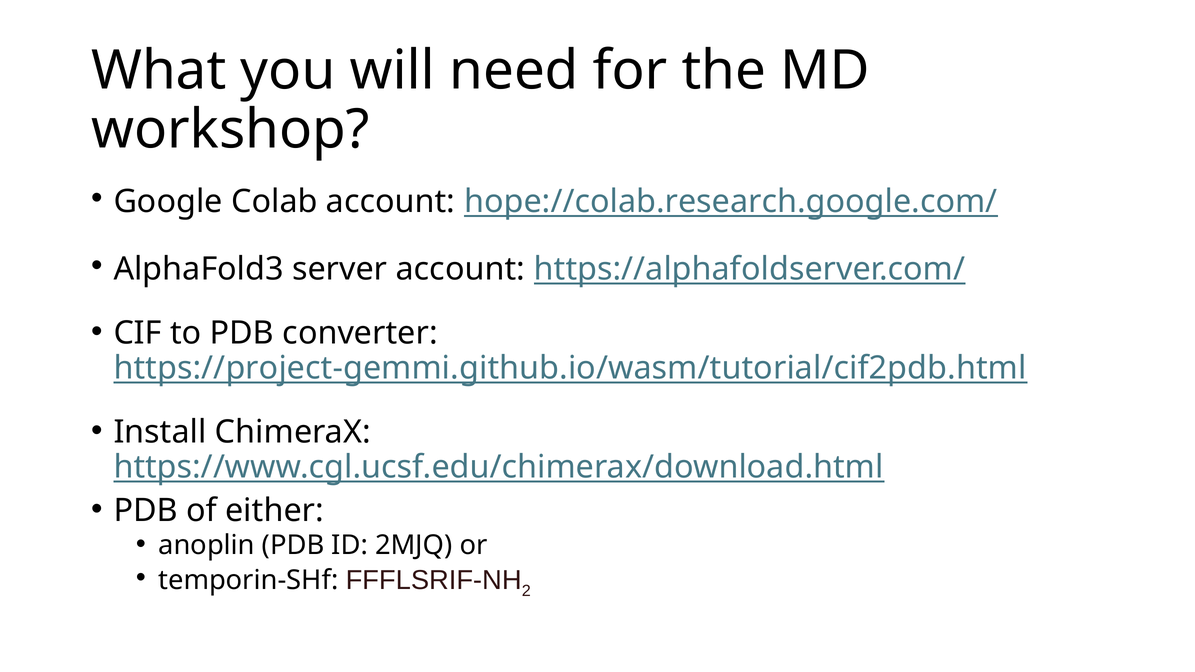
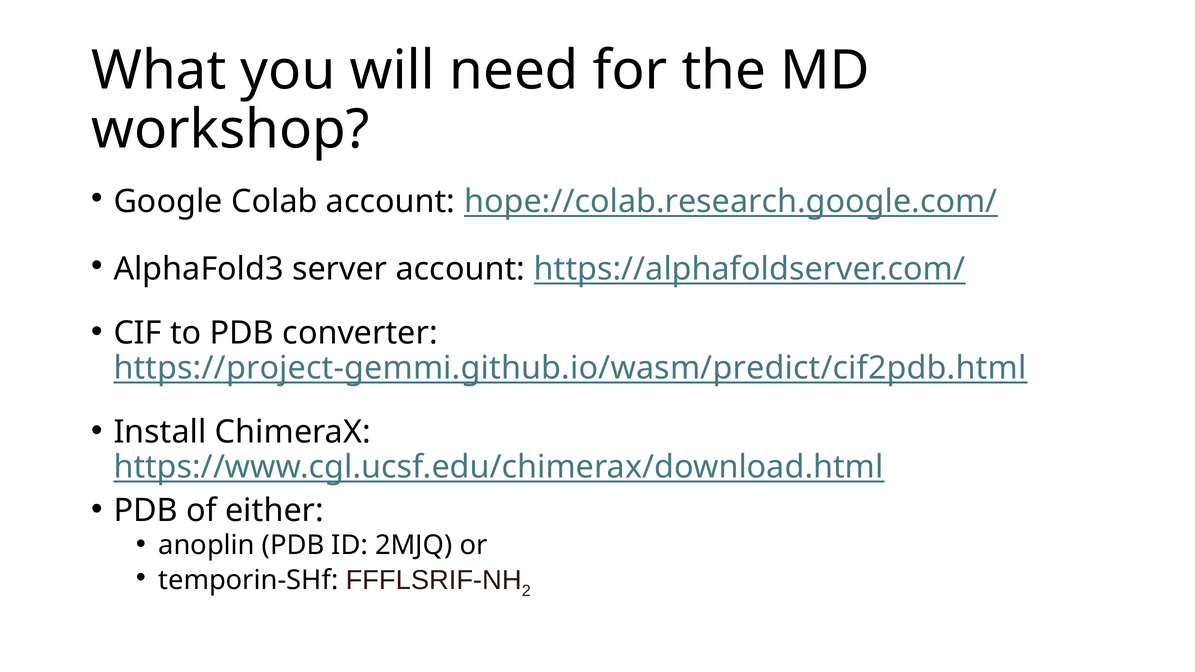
https://project-gemmi.github.io/wasm/tutorial/cif2pdb.html: https://project-gemmi.github.io/wasm/tutorial/cif2pdb.html -> https://project-gemmi.github.io/wasm/predict/cif2pdb.html
